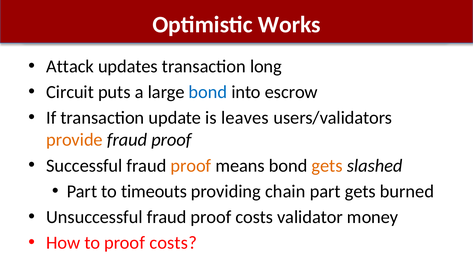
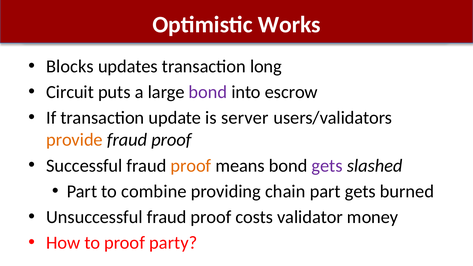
Attack: Attack -> Blocks
bond at (208, 92) colour: blue -> purple
leaves: leaves -> server
gets at (327, 166) colour: orange -> purple
timeouts: timeouts -> combine
to proof costs: costs -> party
